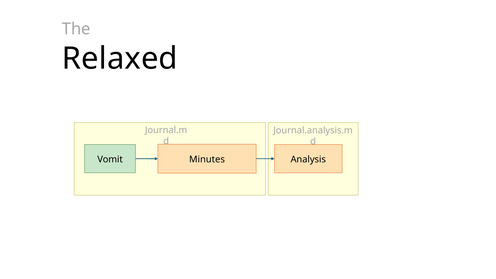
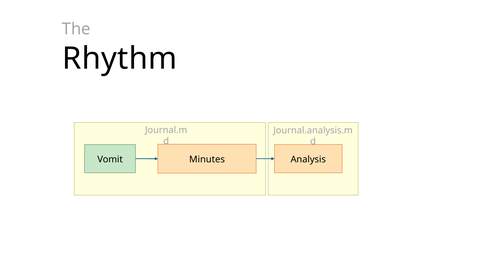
Relaxed: Relaxed -> Rhythm
